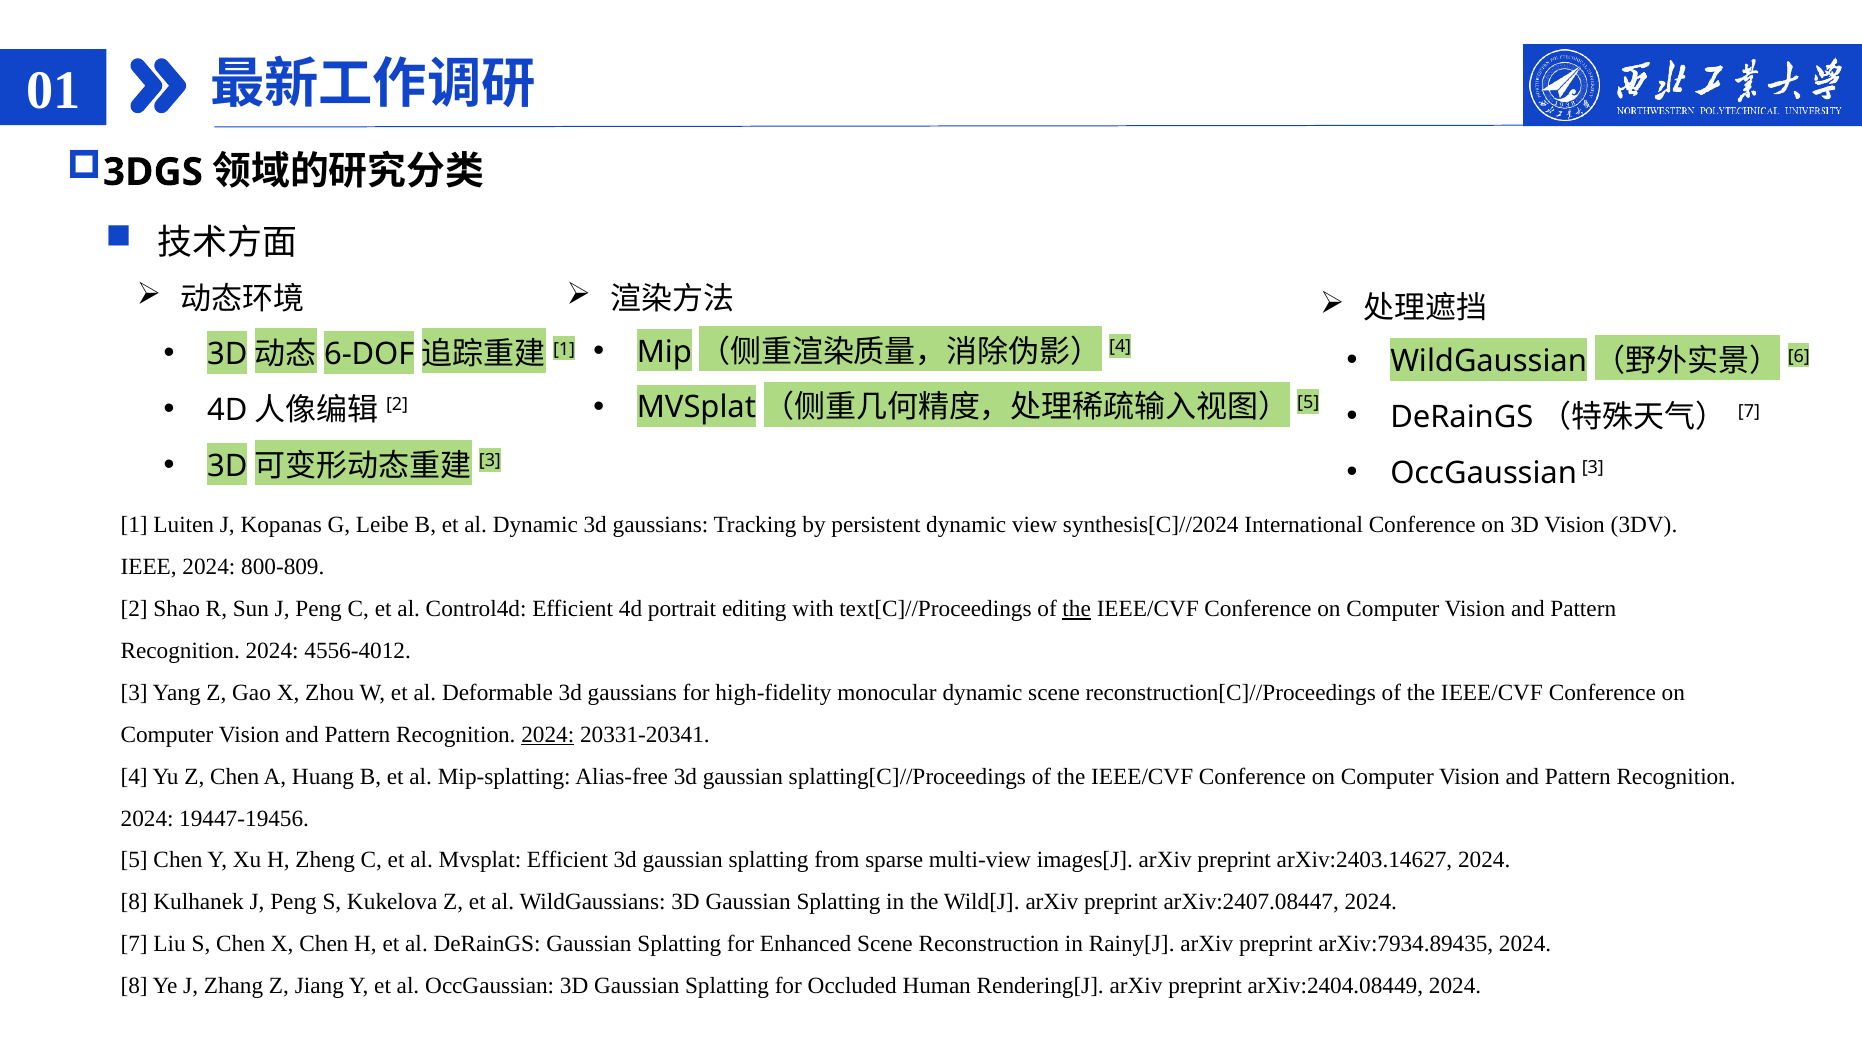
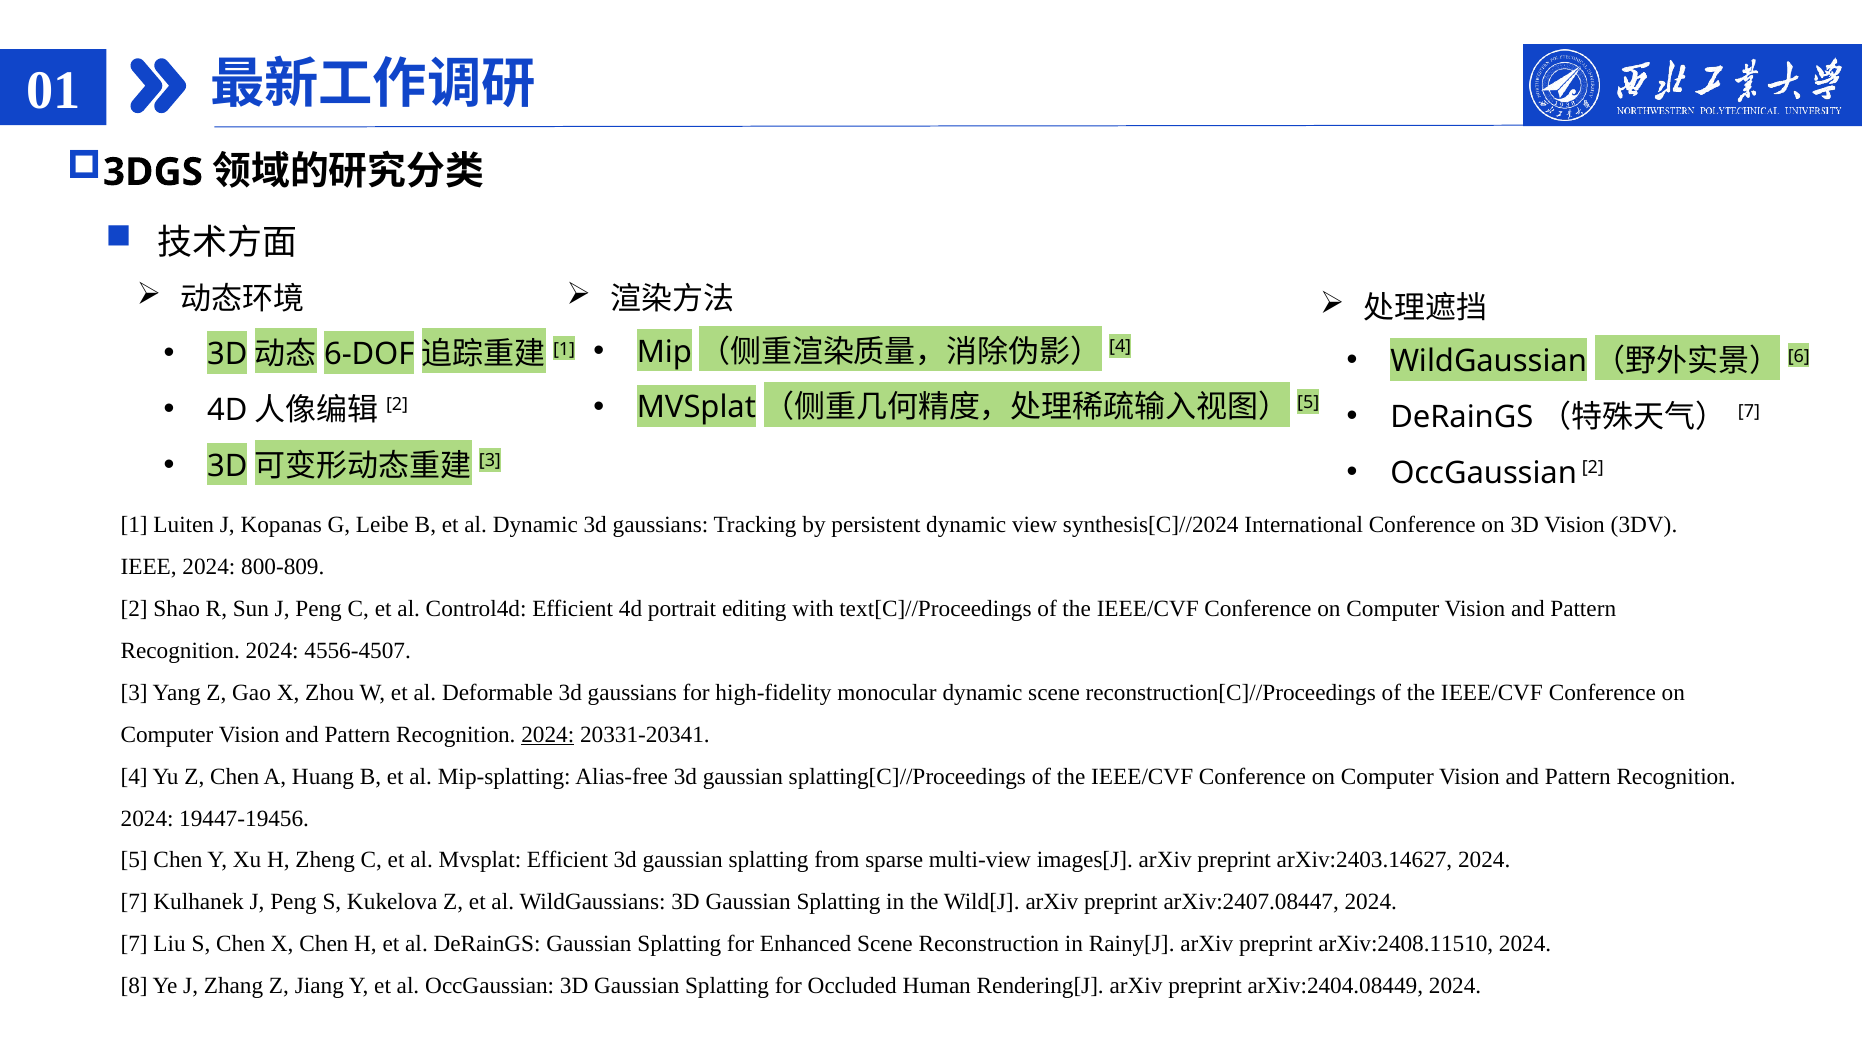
OccGaussian 3: 3 -> 2
the at (1077, 609) underline: present -> none
4556-4012: 4556-4012 -> 4556-4507
8 at (134, 902): 8 -> 7
arXiv:7934.89435: arXiv:7934.89435 -> arXiv:2408.11510
